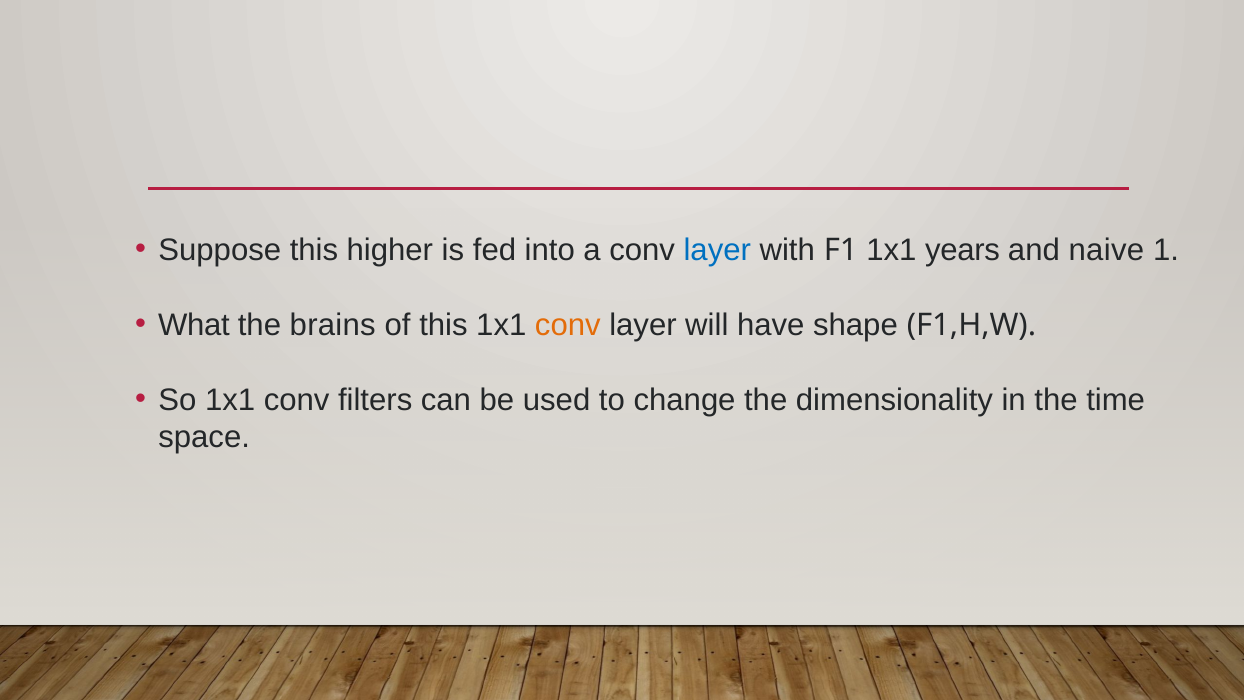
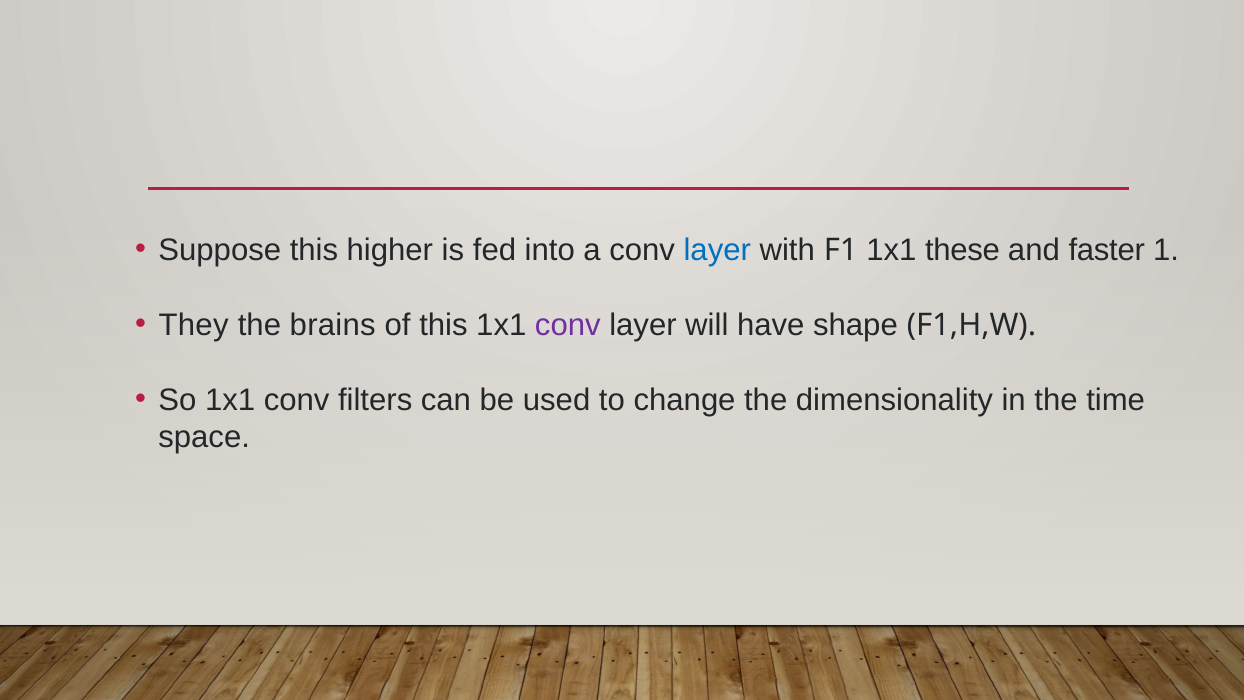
years: years -> these
naive: naive -> faster
What: What -> They
conv at (568, 325) colour: orange -> purple
